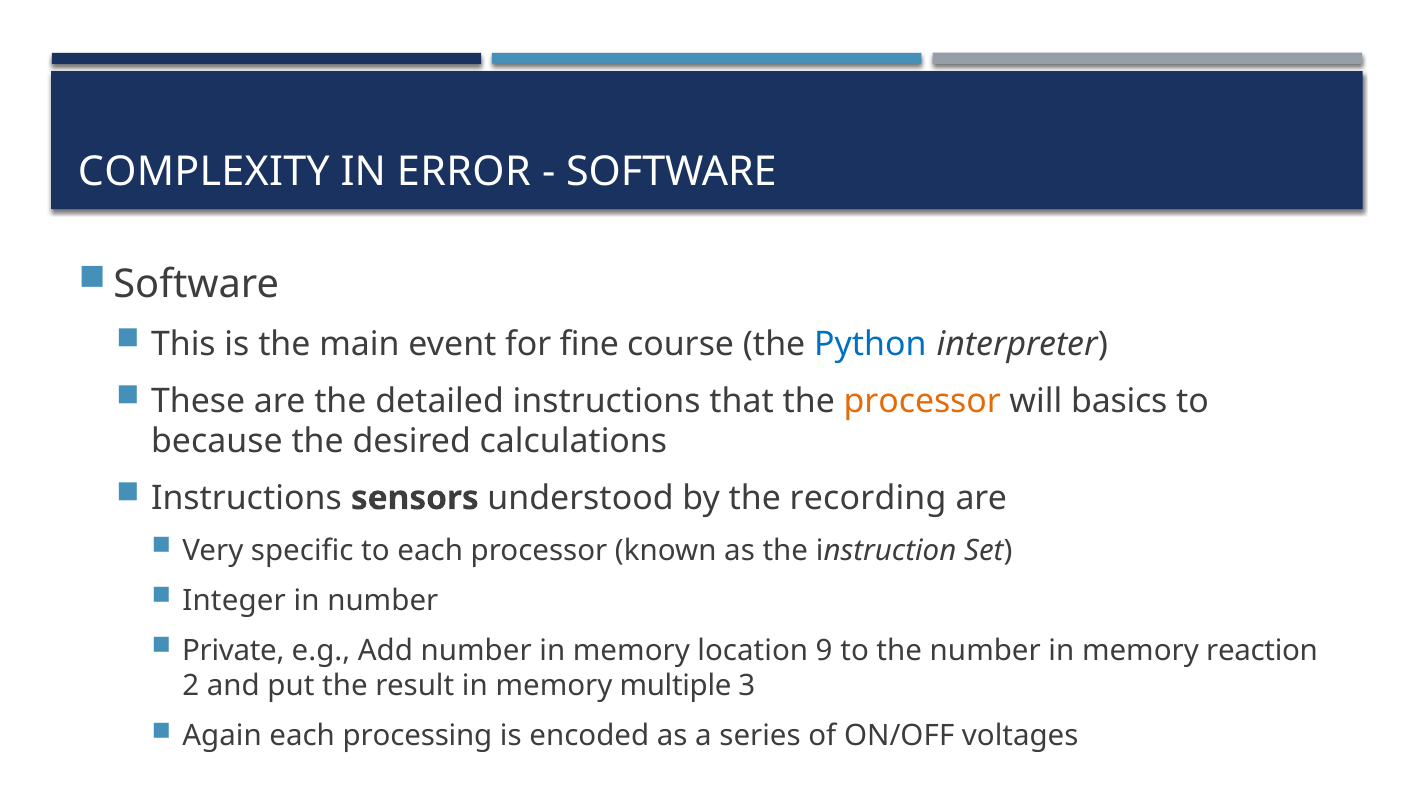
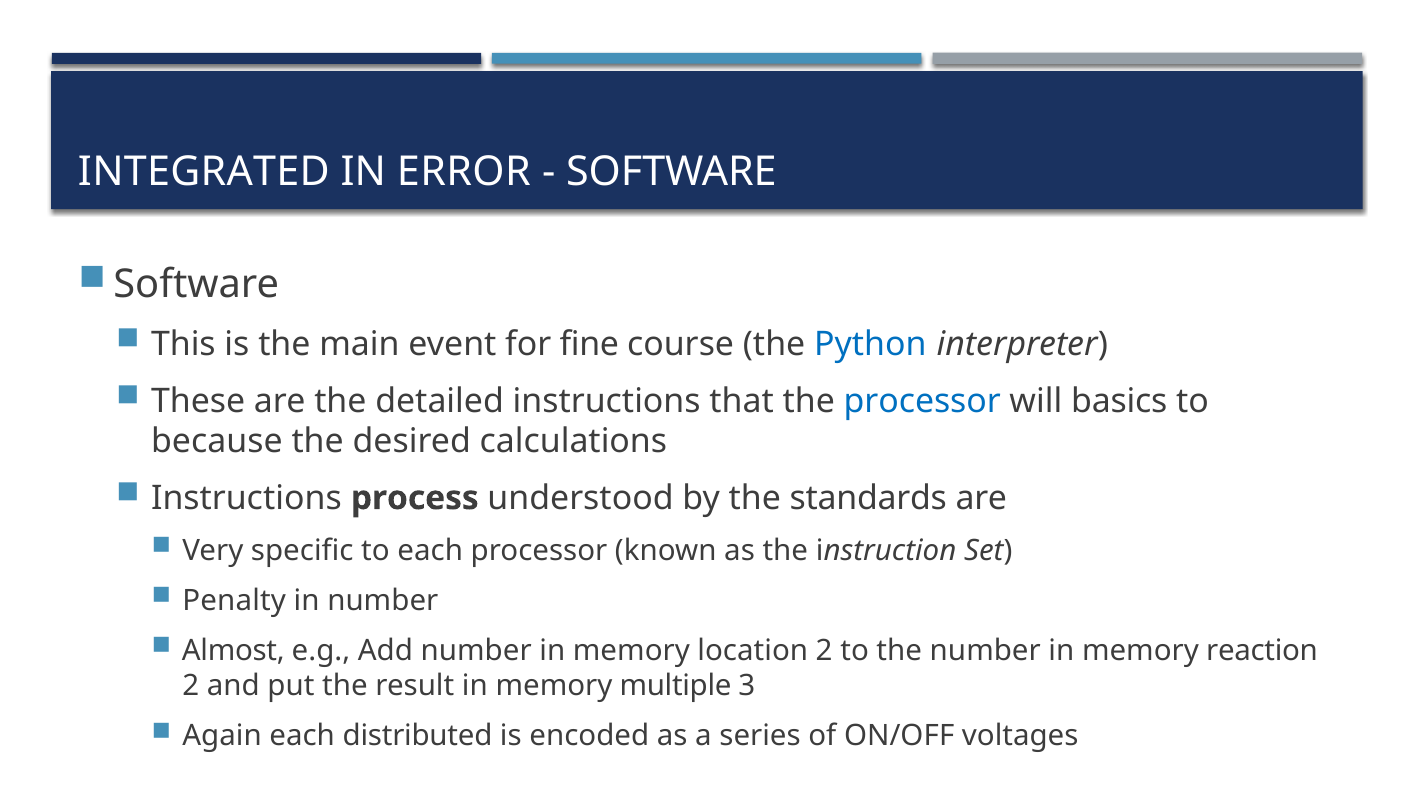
COMPLEXITY: COMPLEXITY -> INTEGRATED
processor at (922, 401) colour: orange -> blue
sensors: sensors -> process
recording: recording -> standards
Integer: Integer -> Penalty
Private: Private -> Almost
location 9: 9 -> 2
processing: processing -> distributed
